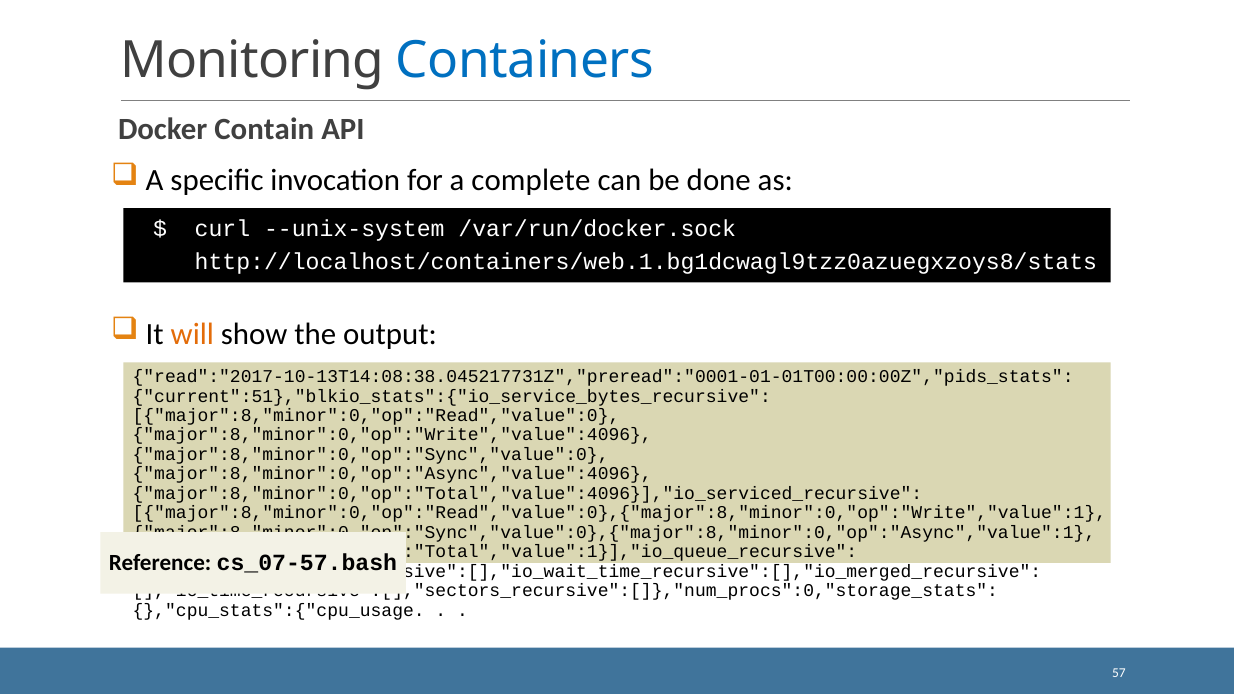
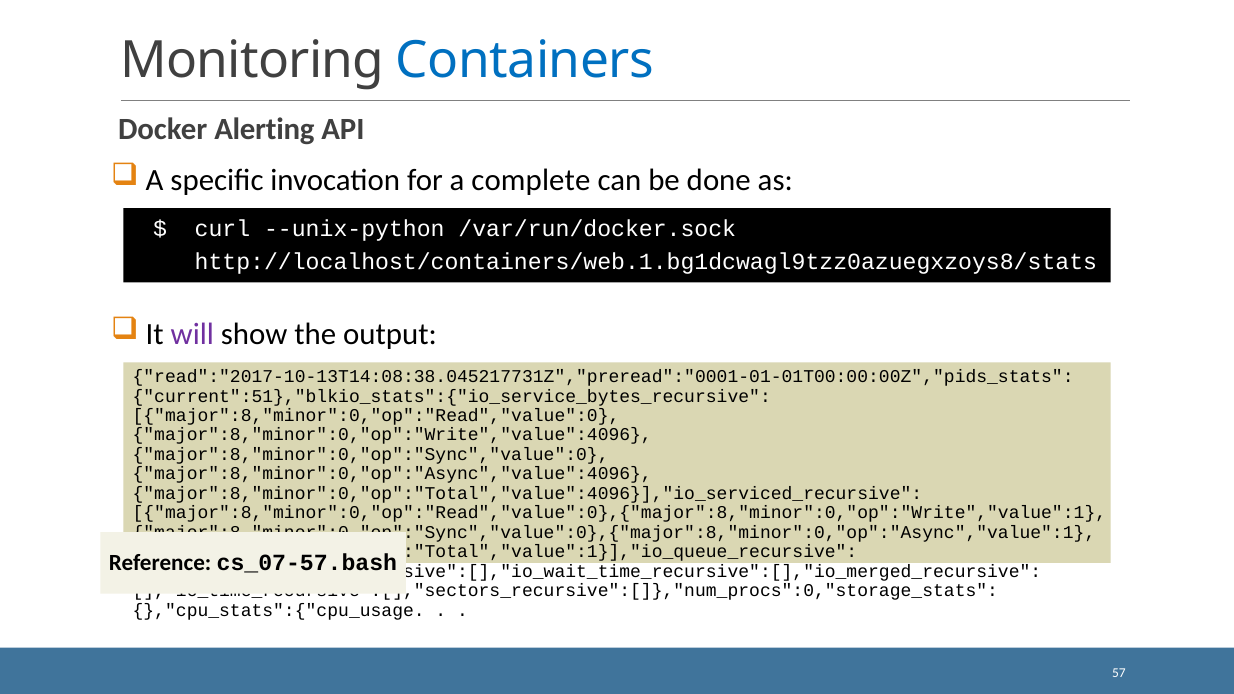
Contain: Contain -> Alerting
--unix-system: --unix-system -> --unix-python
will colour: orange -> purple
